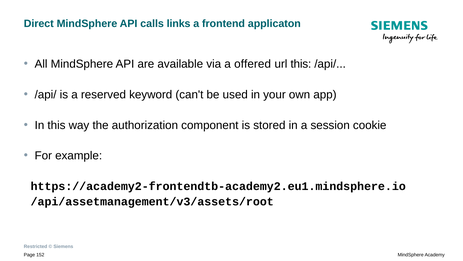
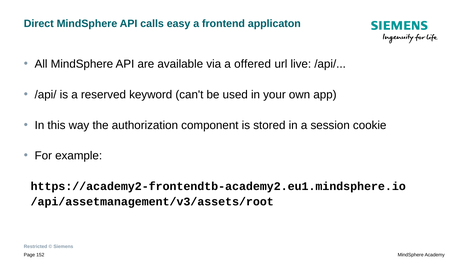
links: links -> easy
url this: this -> live
